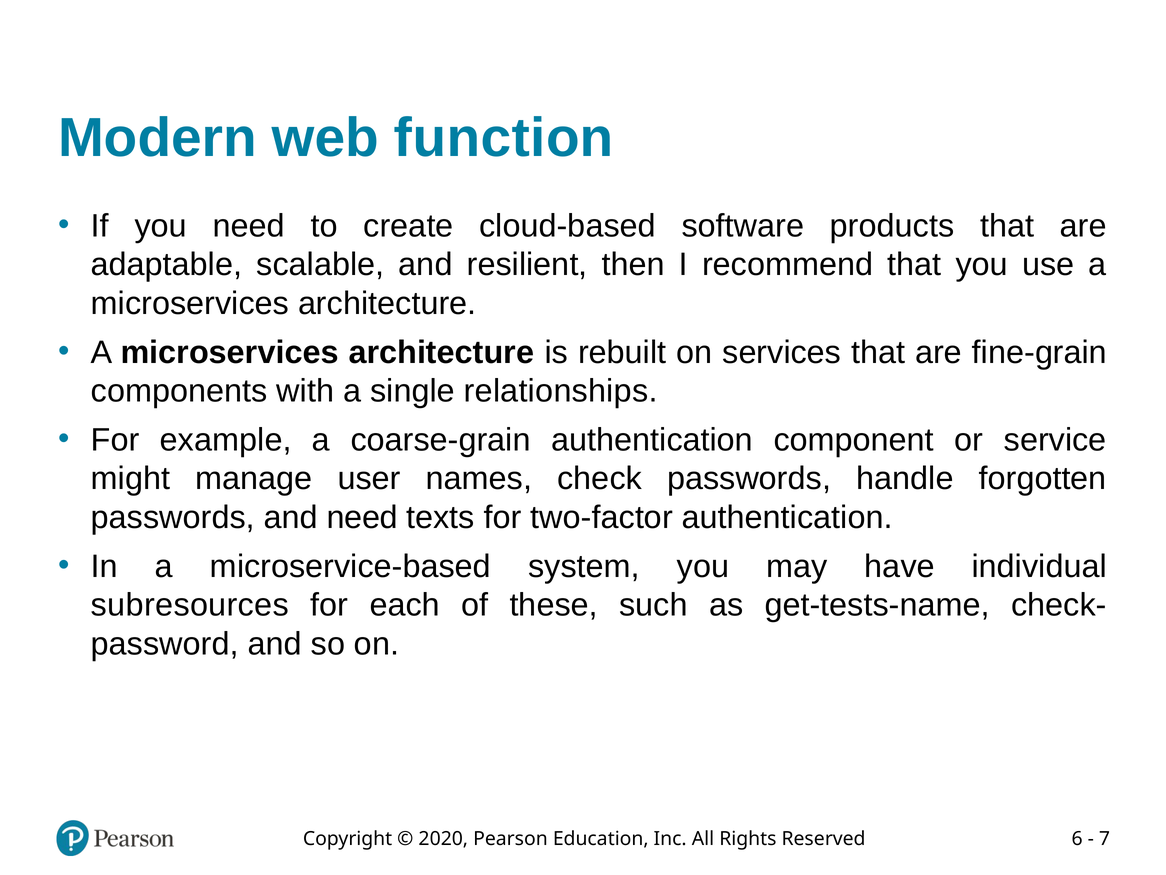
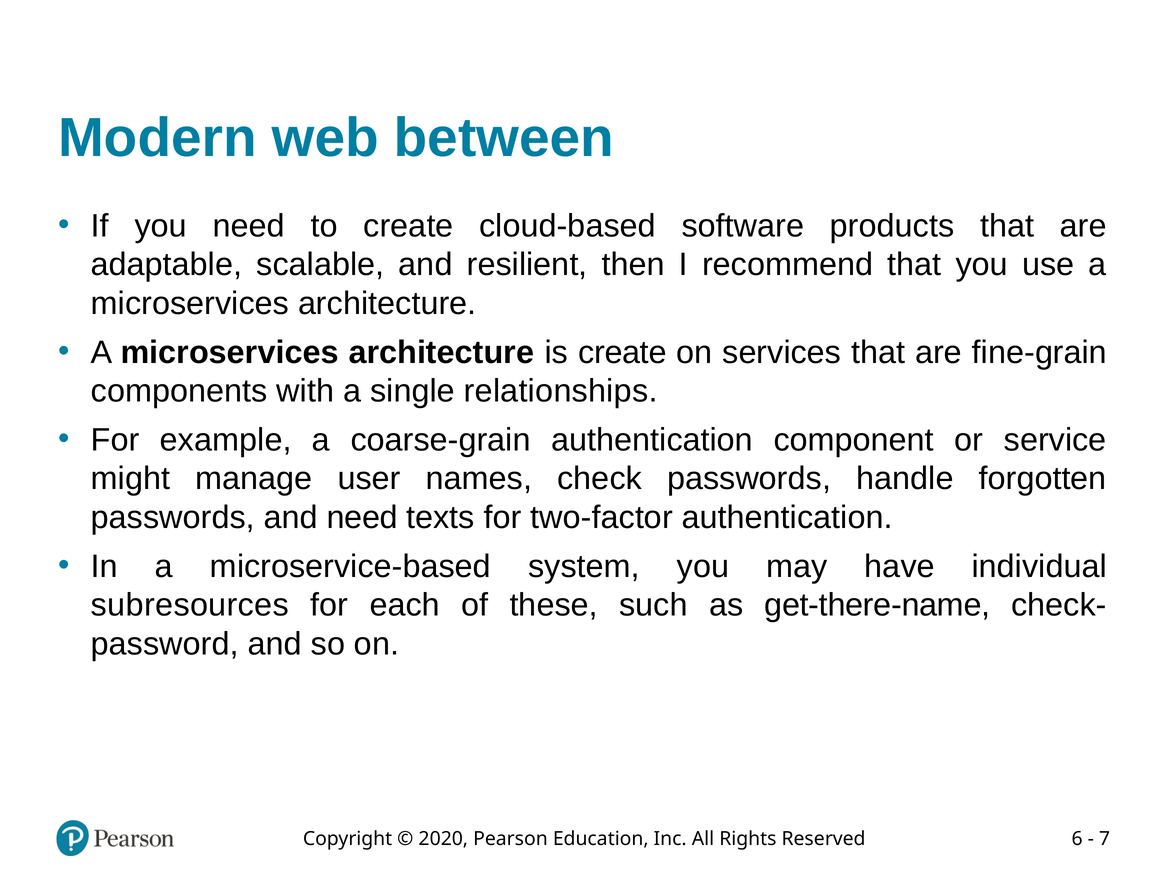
function: function -> between
is rebuilt: rebuilt -> create
get-tests-name: get-tests-name -> get-there-name
